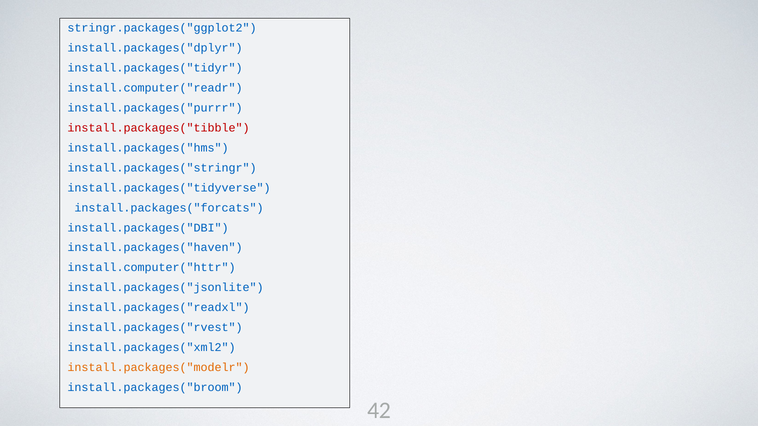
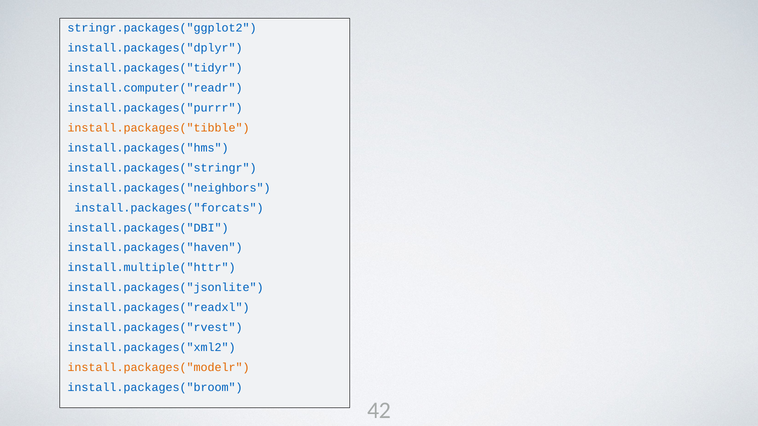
install.packages("tibble colour: red -> orange
install.packages("tidyverse: install.packages("tidyverse -> install.packages("neighbors
install.computer("httr: install.computer("httr -> install.multiple("httr
